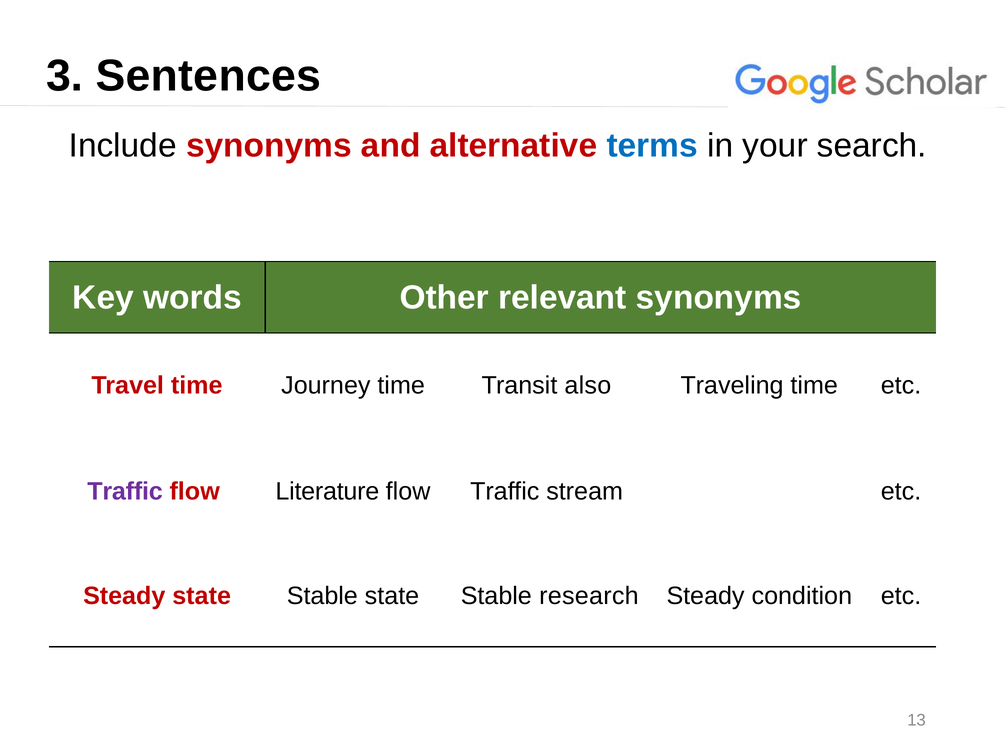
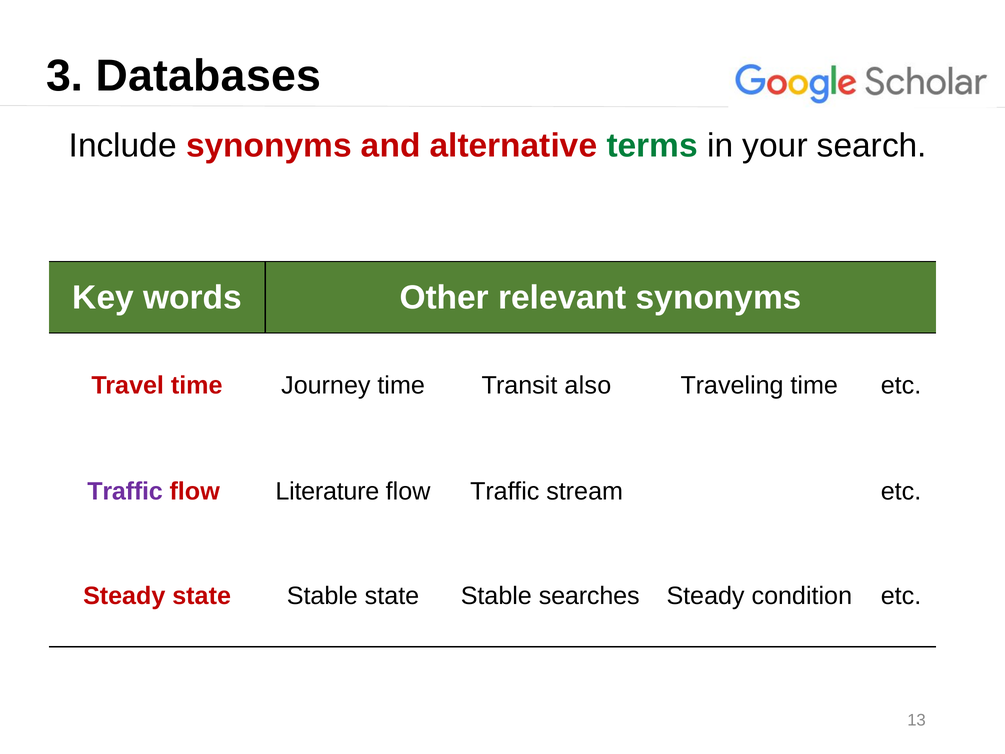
Sentences: Sentences -> Databases
terms colour: blue -> green
research: research -> searches
